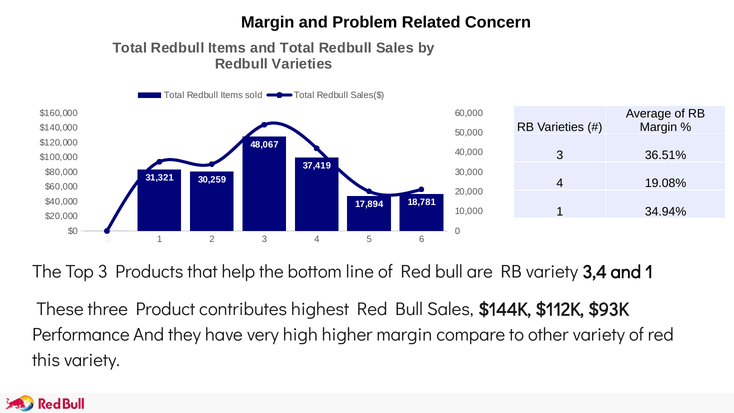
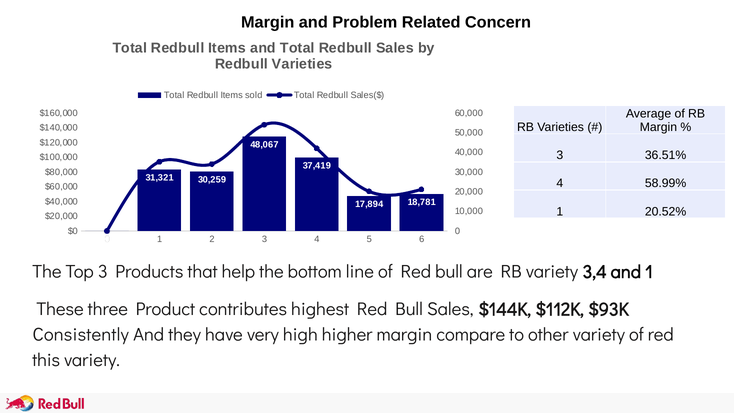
19.08%: 19.08% -> 58.99%
34.94%: 34.94% -> 20.52%
Performance: Performance -> Consistently
